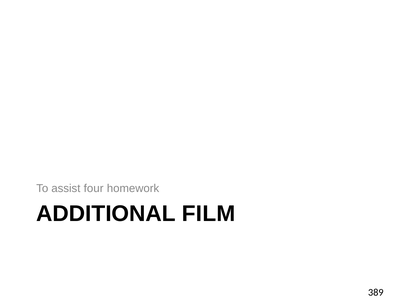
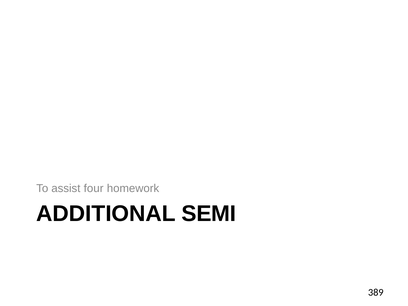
FILM: FILM -> SEMI
